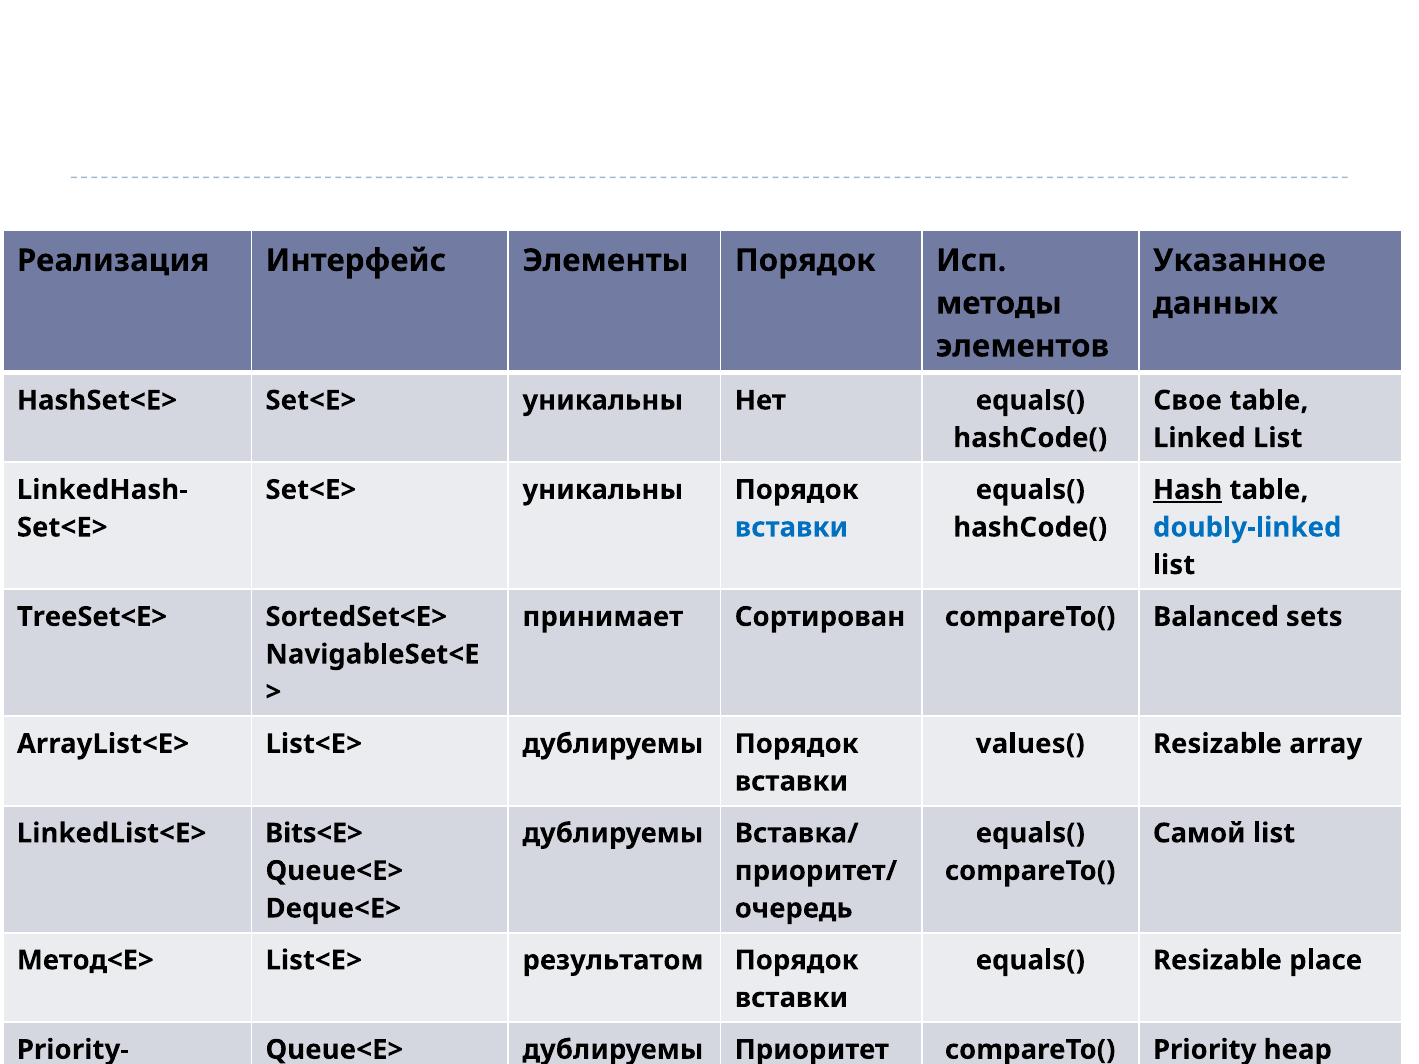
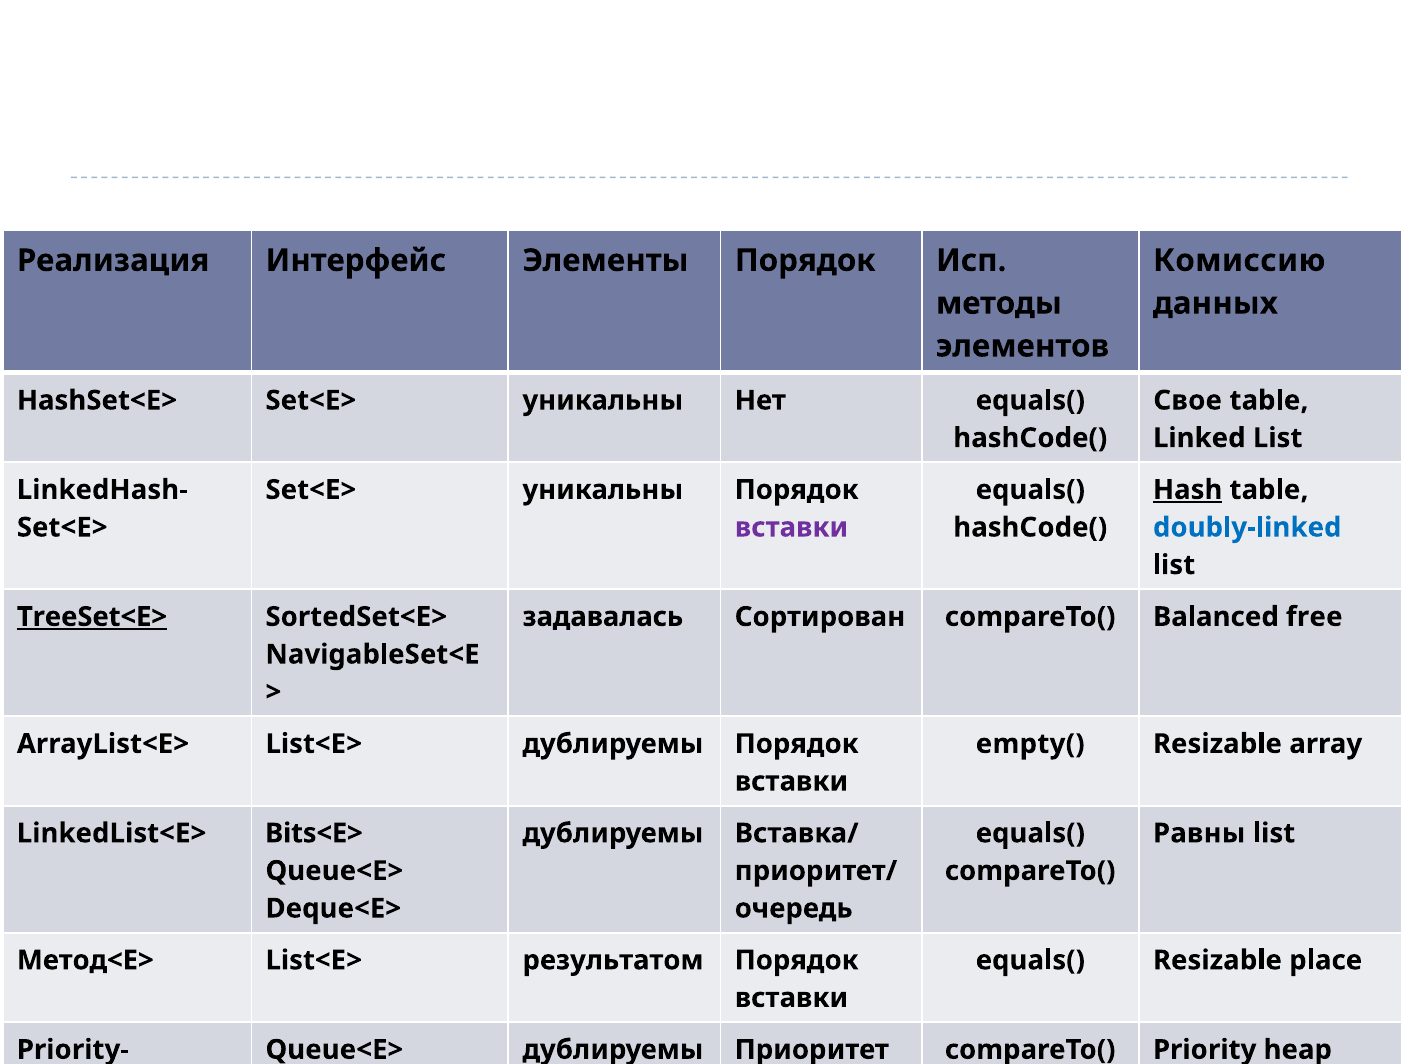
Указанное: Указанное -> Комиссию
вставки at (791, 528) colour: blue -> purple
TreeSet<E> underline: none -> present
принимает: принимает -> задавалась
sets: sets -> free
values(: values( -> empty(
Самой: Самой -> Равны
